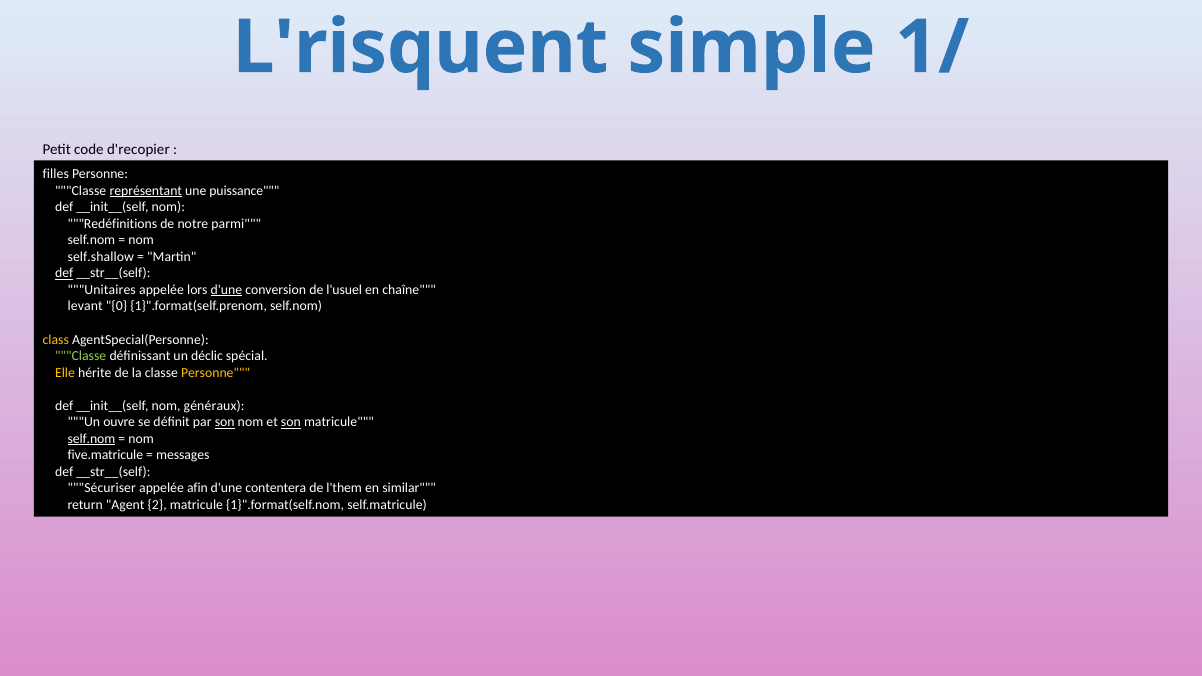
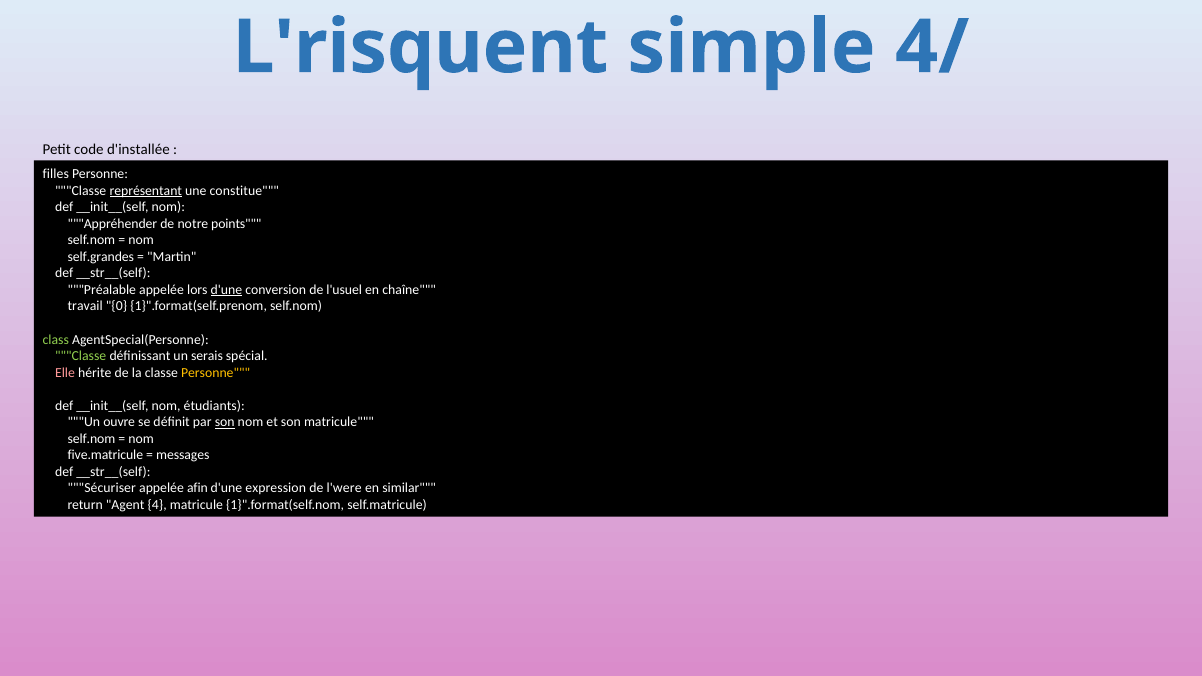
1/: 1/ -> 4/
d'recopier: d'recopier -> d'installée
puissance: puissance -> constitue
Redéfinitions: Redéfinitions -> Appréhender
parmi: parmi -> points
self.shallow: self.shallow -> self.grandes
def at (64, 273) underline: present -> none
Unitaires: Unitaires -> Préalable
levant: levant -> travail
class colour: yellow -> light green
déclic: déclic -> serais
Elle colour: yellow -> pink
généraux: généraux -> étudiants
son at (291, 422) underline: present -> none
self.nom at (91, 439) underline: present -> none
contentera: contentera -> expression
l'them: l'them -> l'were
2: 2 -> 4
